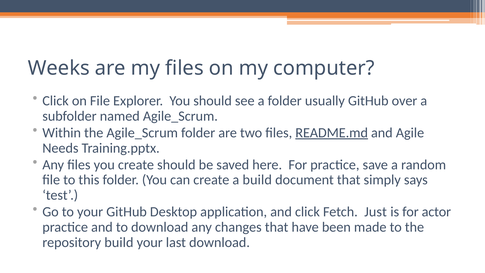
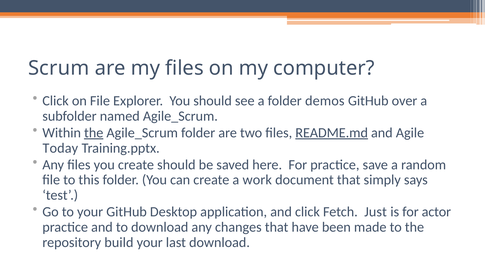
Weeks: Weeks -> Scrum
usually: usually -> demos
the at (94, 133) underline: none -> present
Needs: Needs -> Today
a build: build -> work
